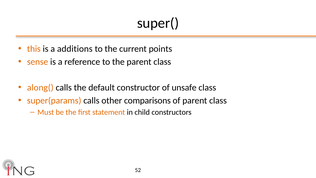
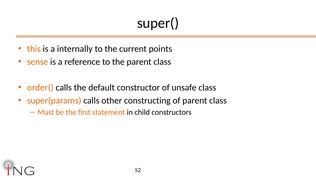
additions: additions -> internally
along(: along( -> order(
comparisons: comparisons -> constructing
